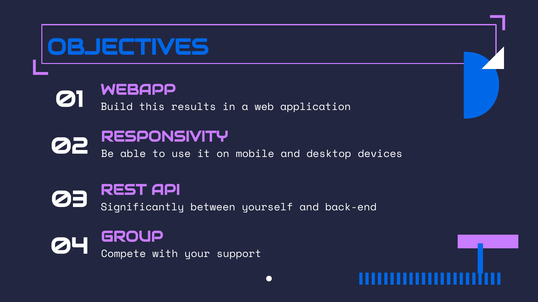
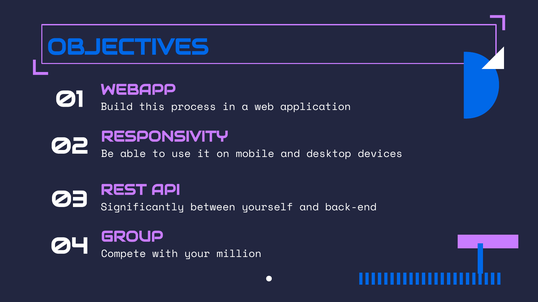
results: results -> process
support: support -> million
